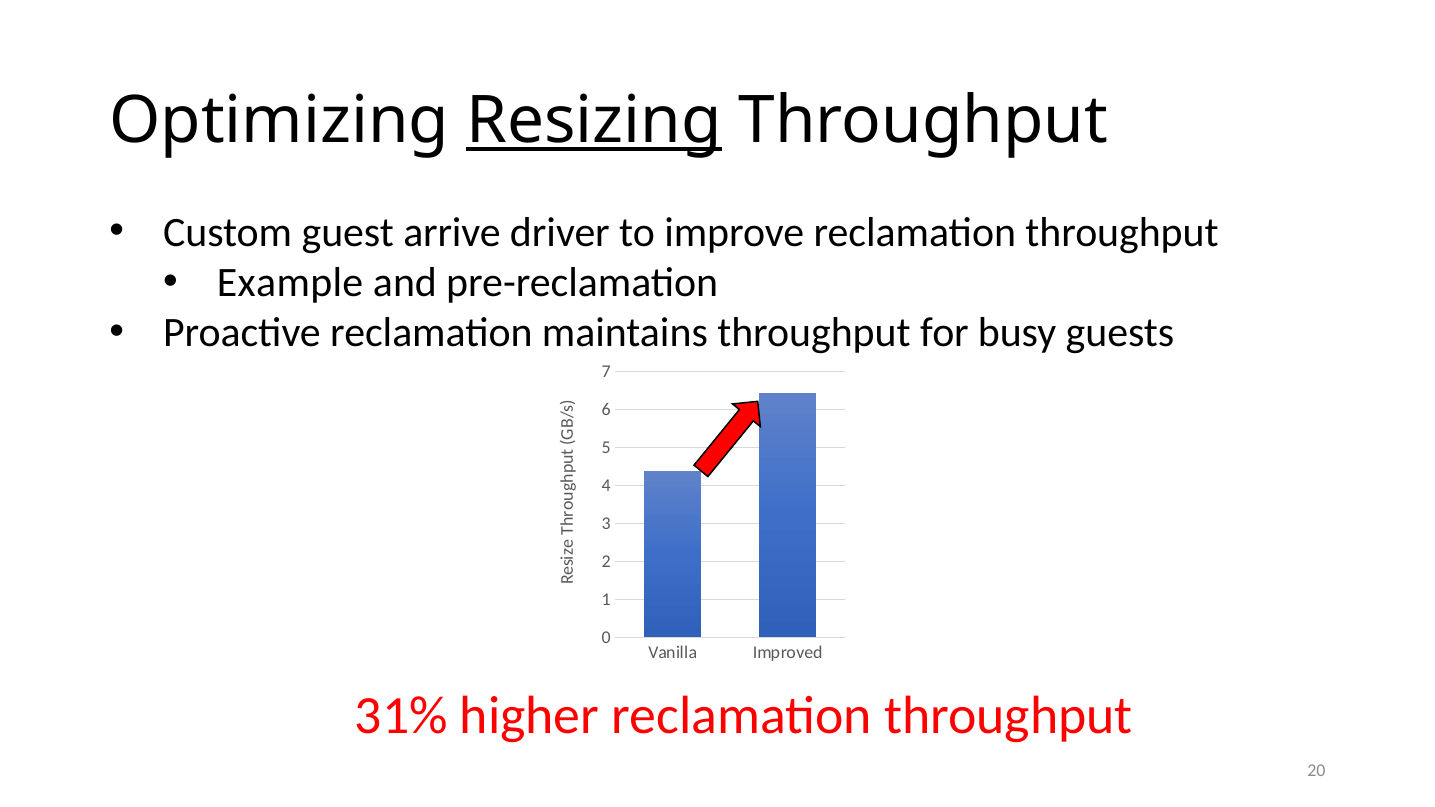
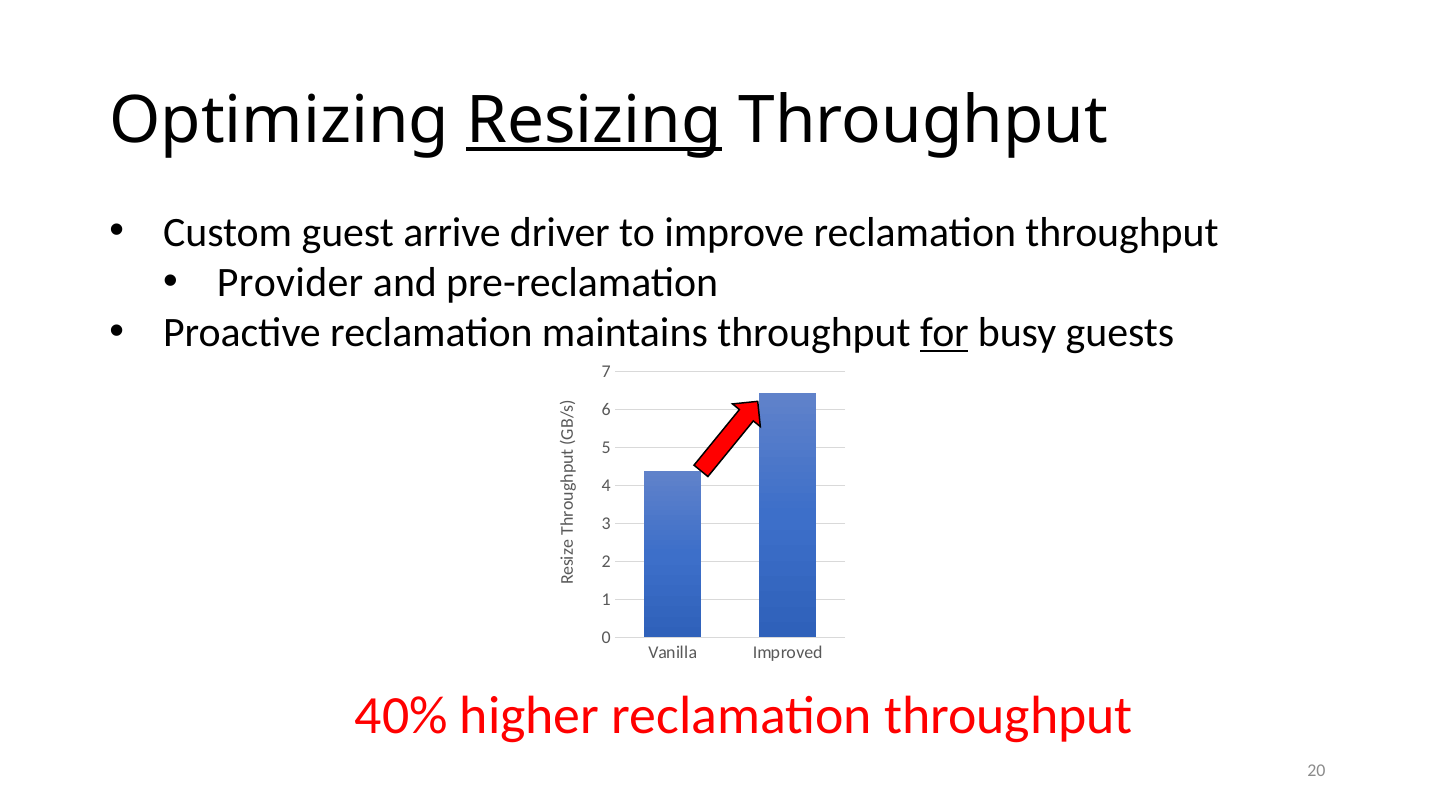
Example: Example -> Provider
for underline: none -> present
31%: 31% -> 40%
